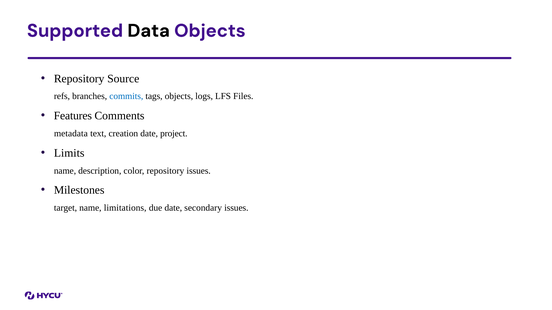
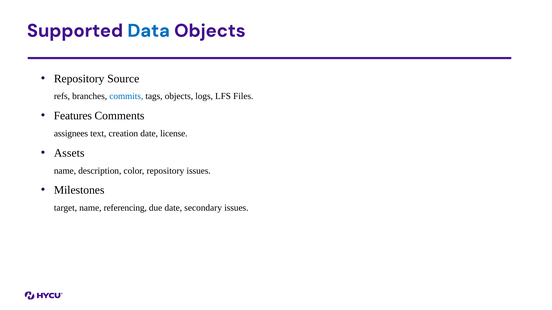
Data colour: black -> blue
metadata: metadata -> assignees
project: project -> license
Limits: Limits -> Assets
limitations: limitations -> referencing
